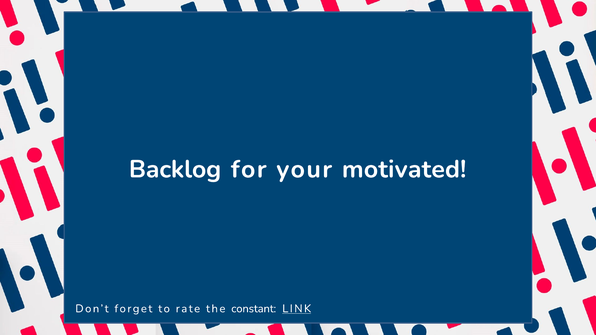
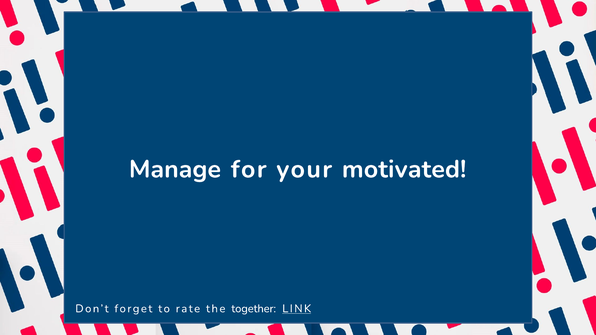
Backlog: Backlog -> Manage
constant: constant -> together
